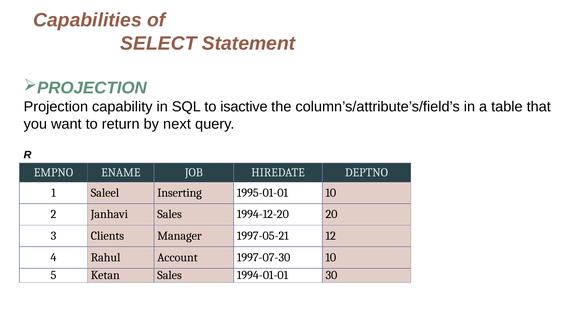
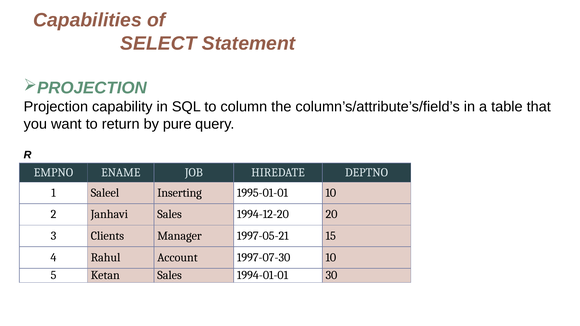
isactive: isactive -> column
next: next -> pure
12: 12 -> 15
